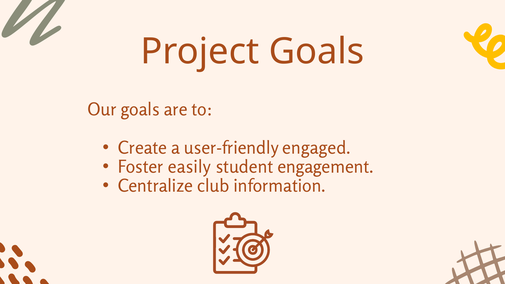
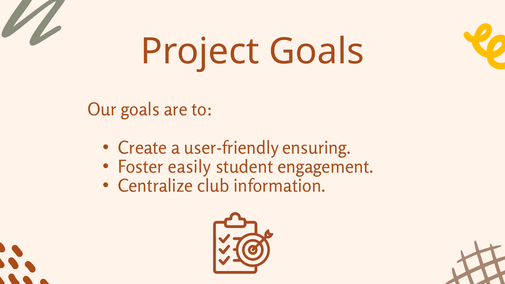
engaged: engaged -> ensuring
